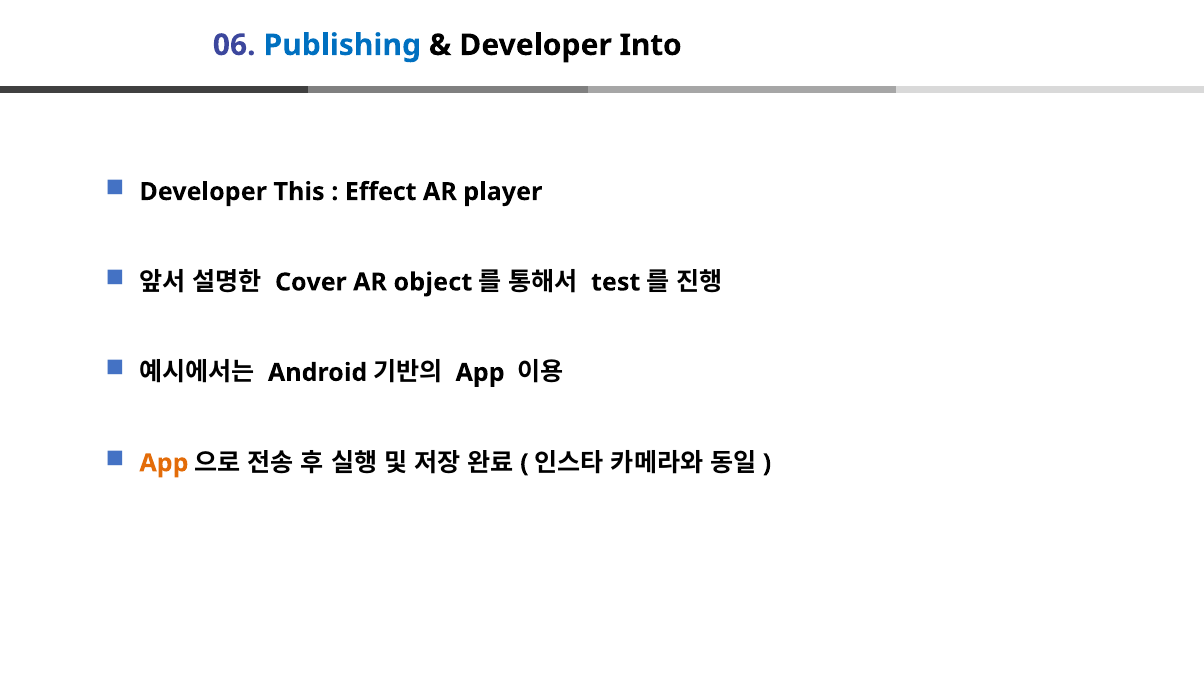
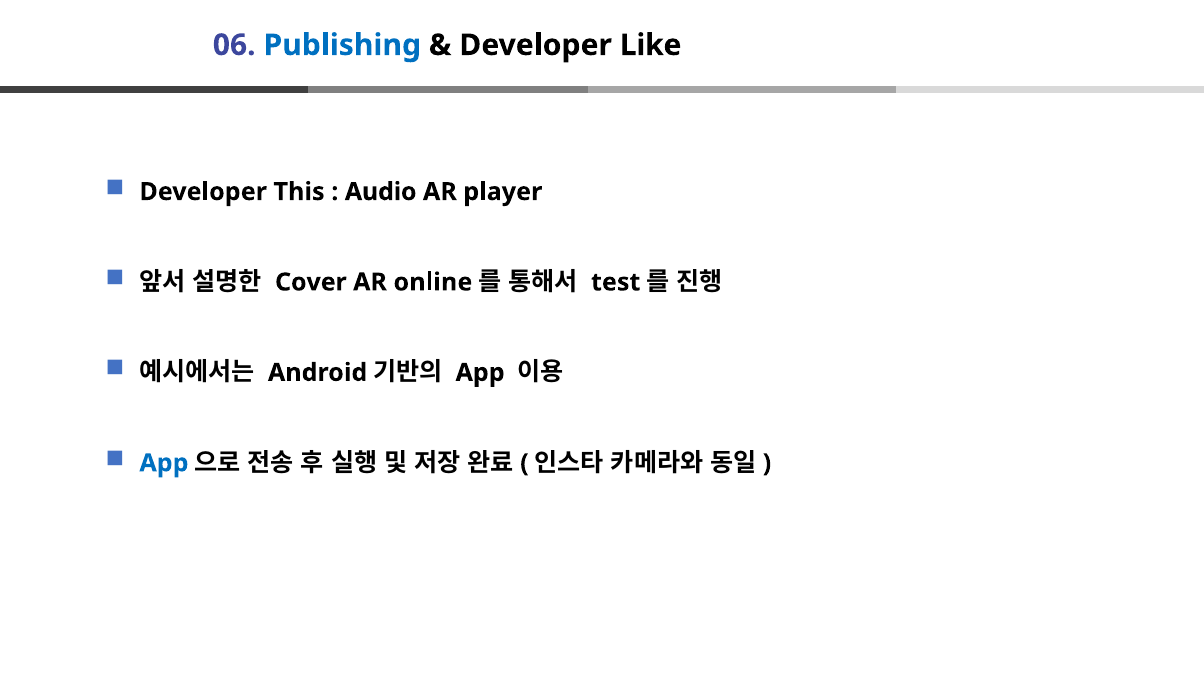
Into: Into -> Like
Effect: Effect -> Audio
object: object -> online
App at (164, 463) colour: orange -> blue
